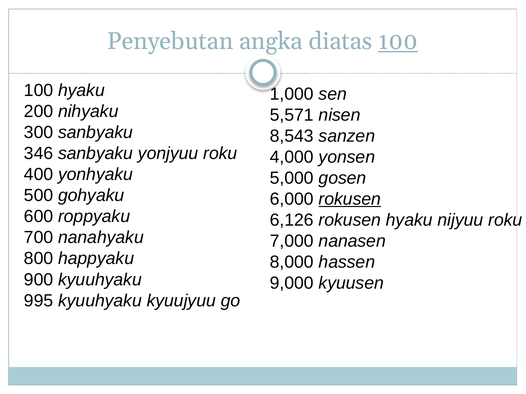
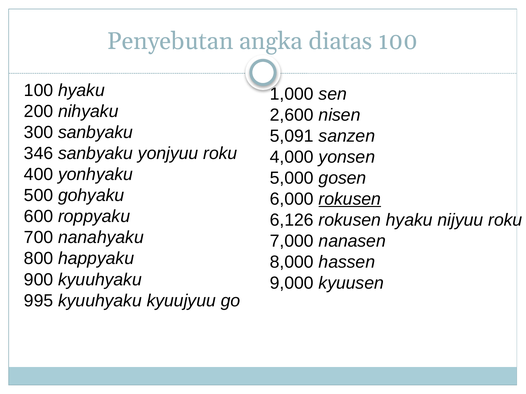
100 at (398, 41) underline: present -> none
5,571: 5,571 -> 2,600
8,543: 8,543 -> 5,091
